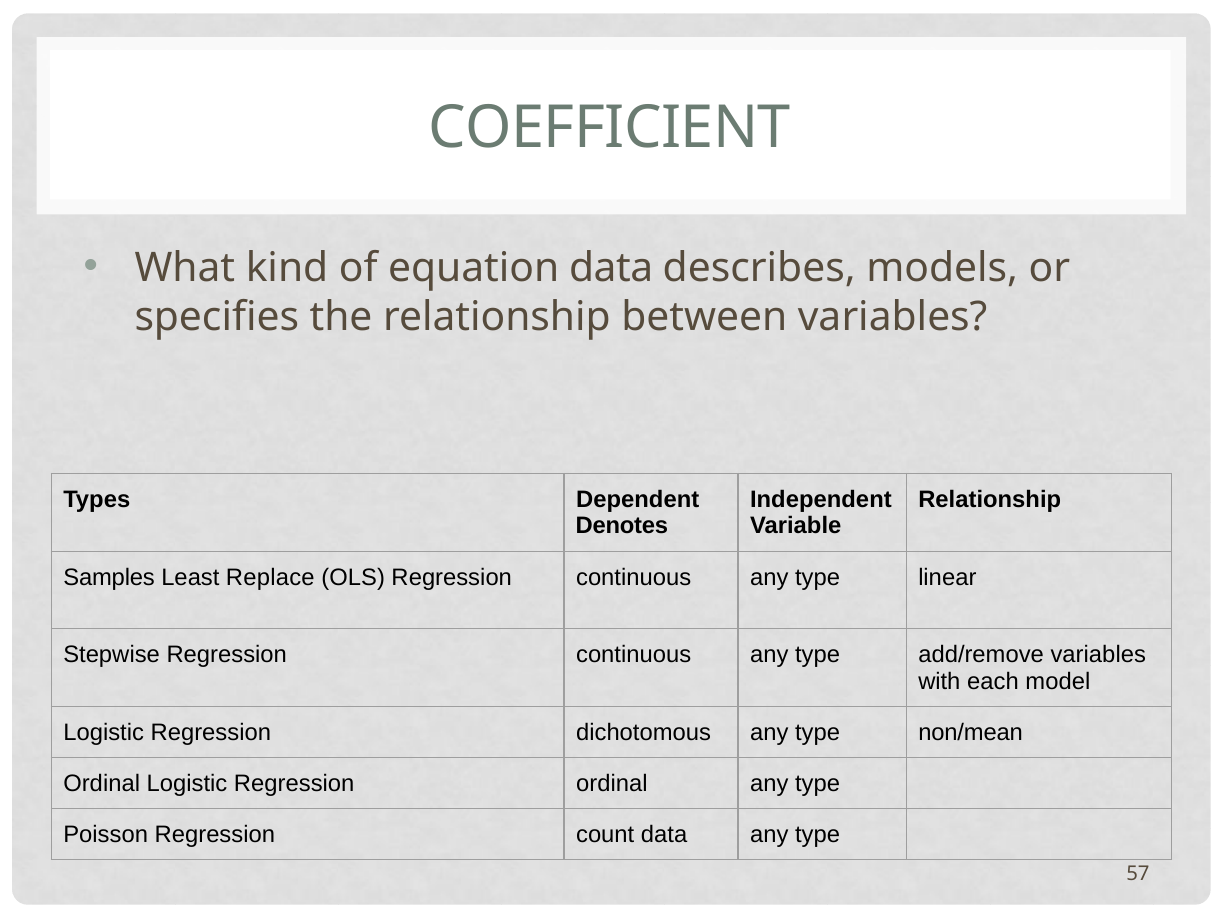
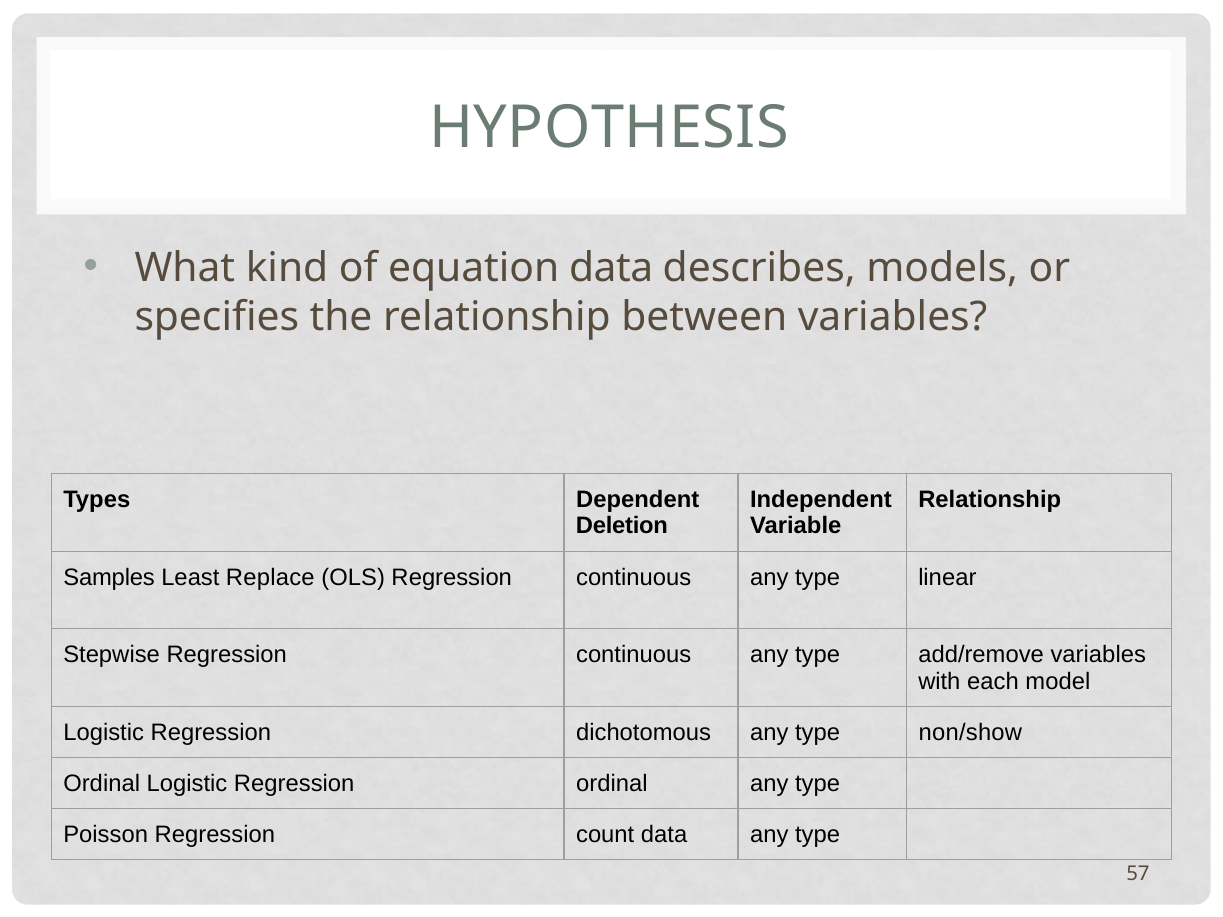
COEFFICIENT: COEFFICIENT -> HYPOTHESIS
Denotes: Denotes -> Deletion
non/mean: non/mean -> non/show
